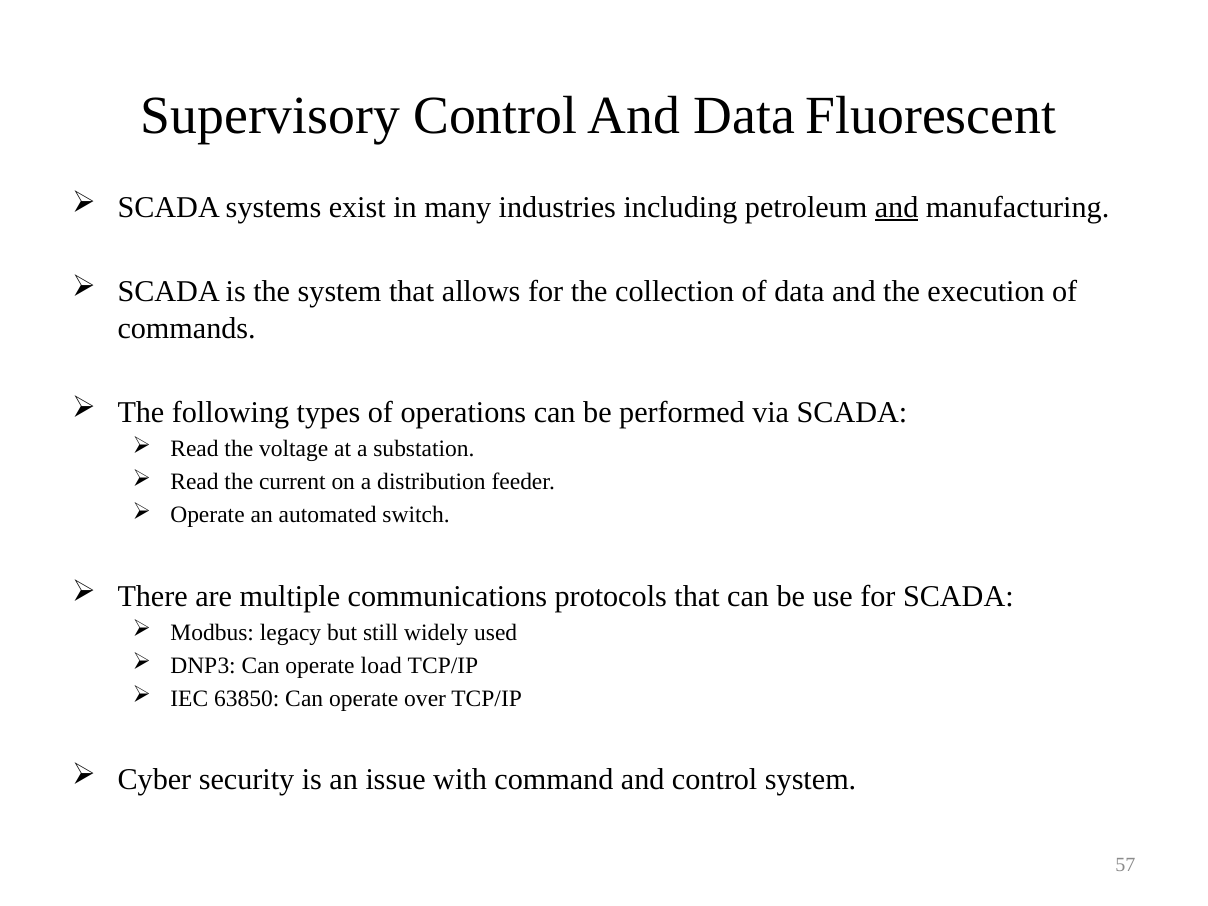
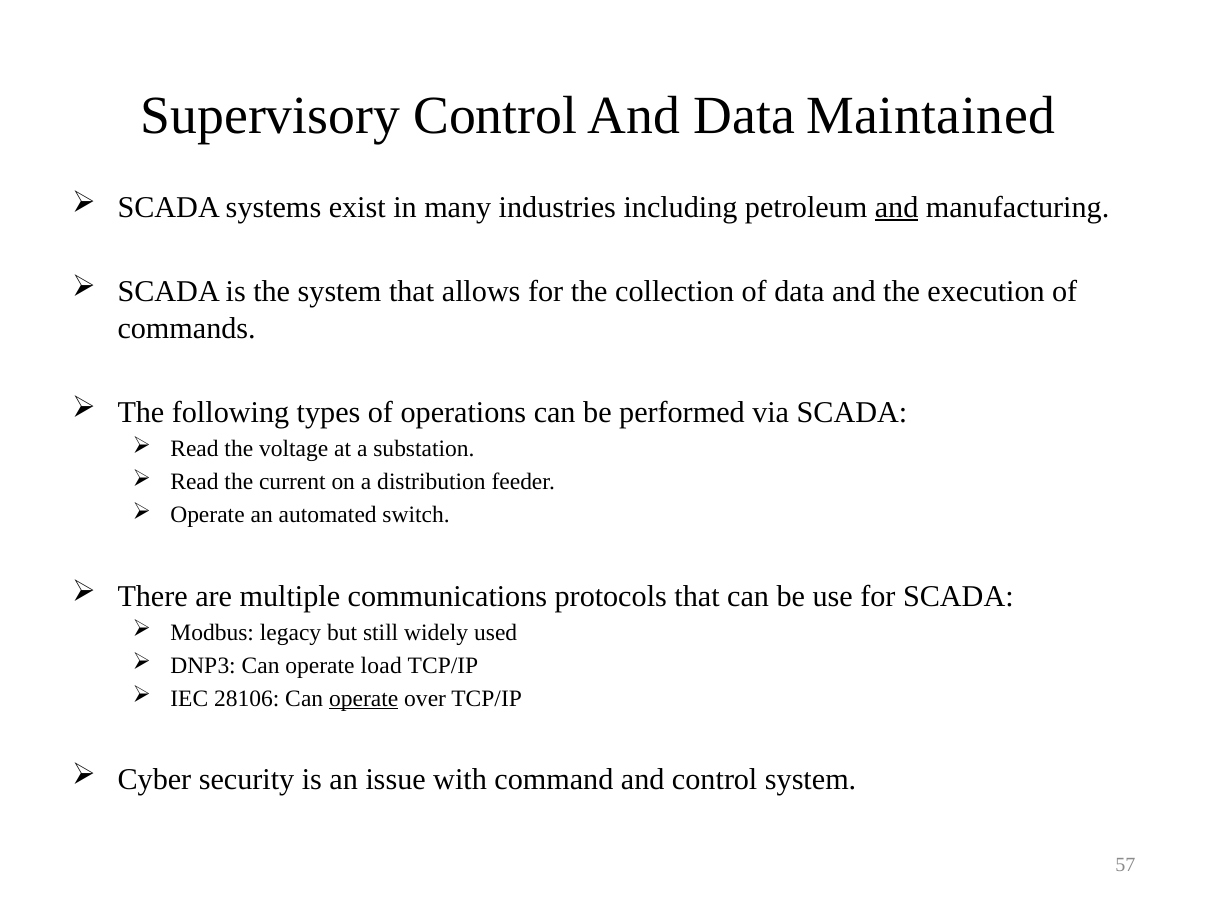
Fluorescent: Fluorescent -> Maintained
63850: 63850 -> 28106
operate at (364, 699) underline: none -> present
